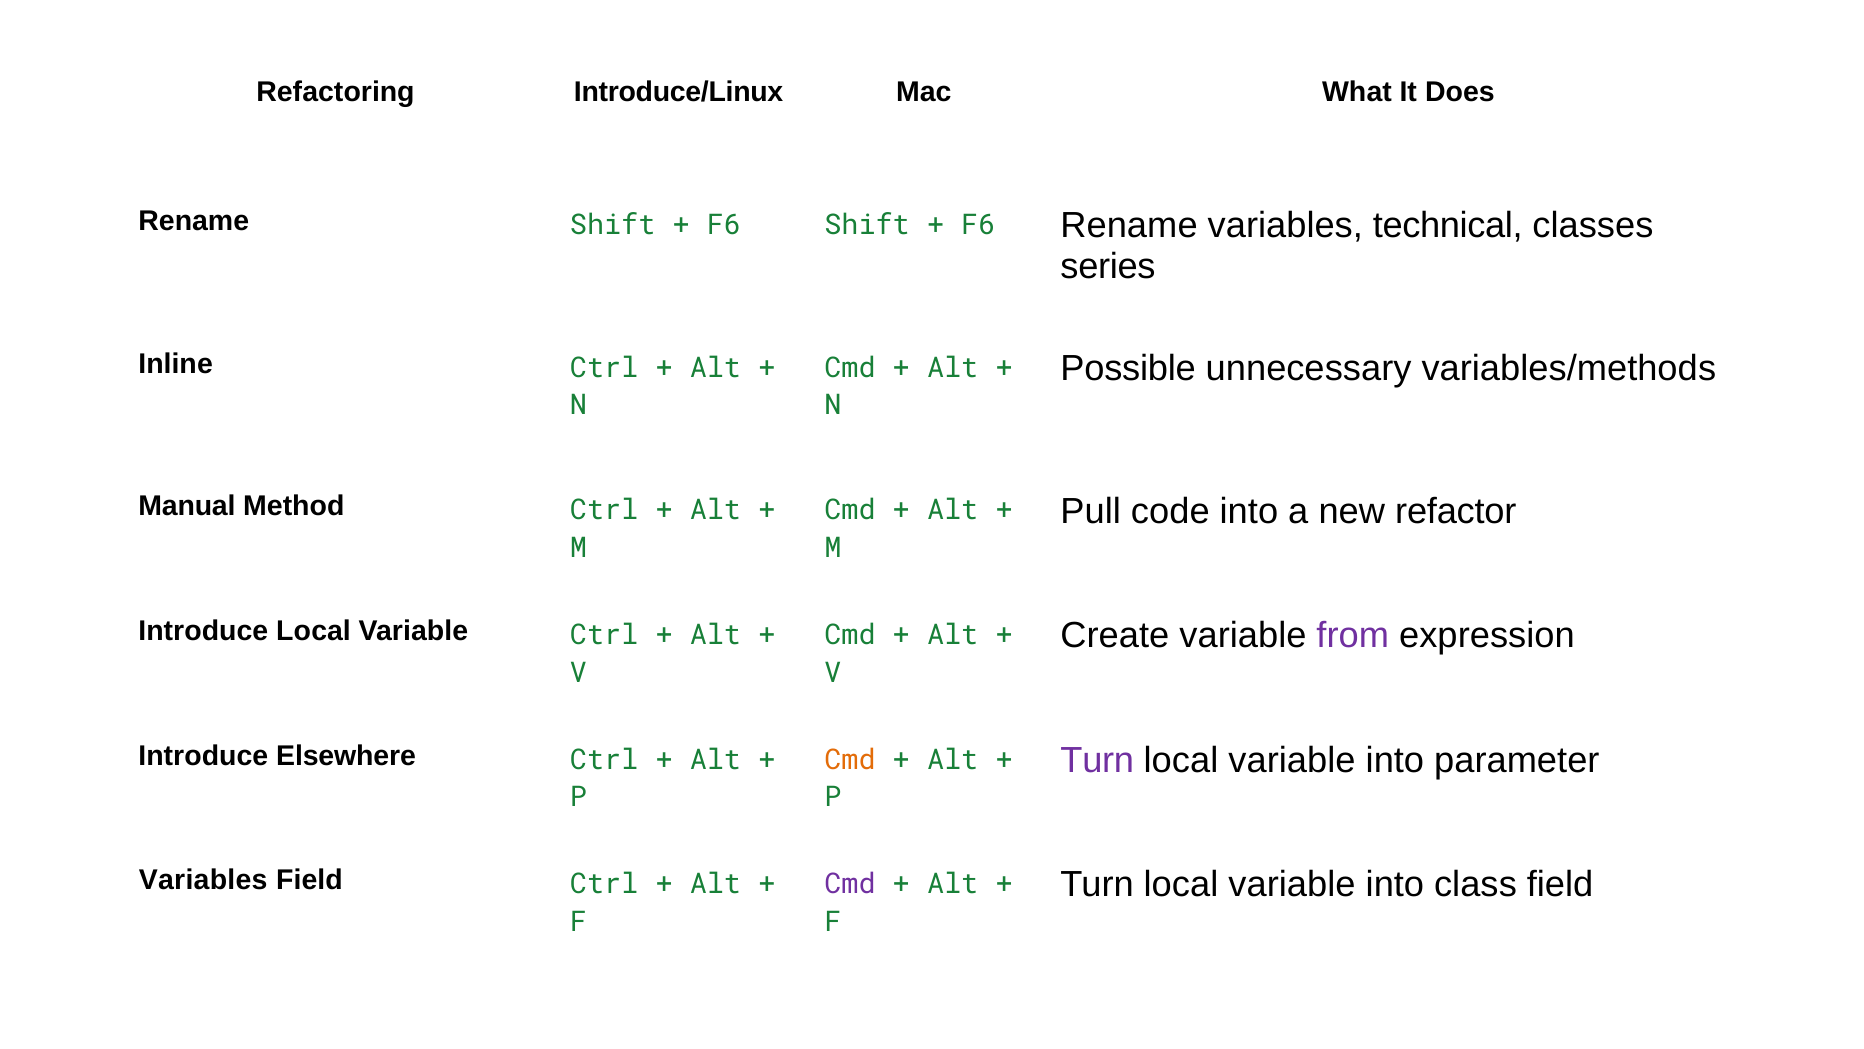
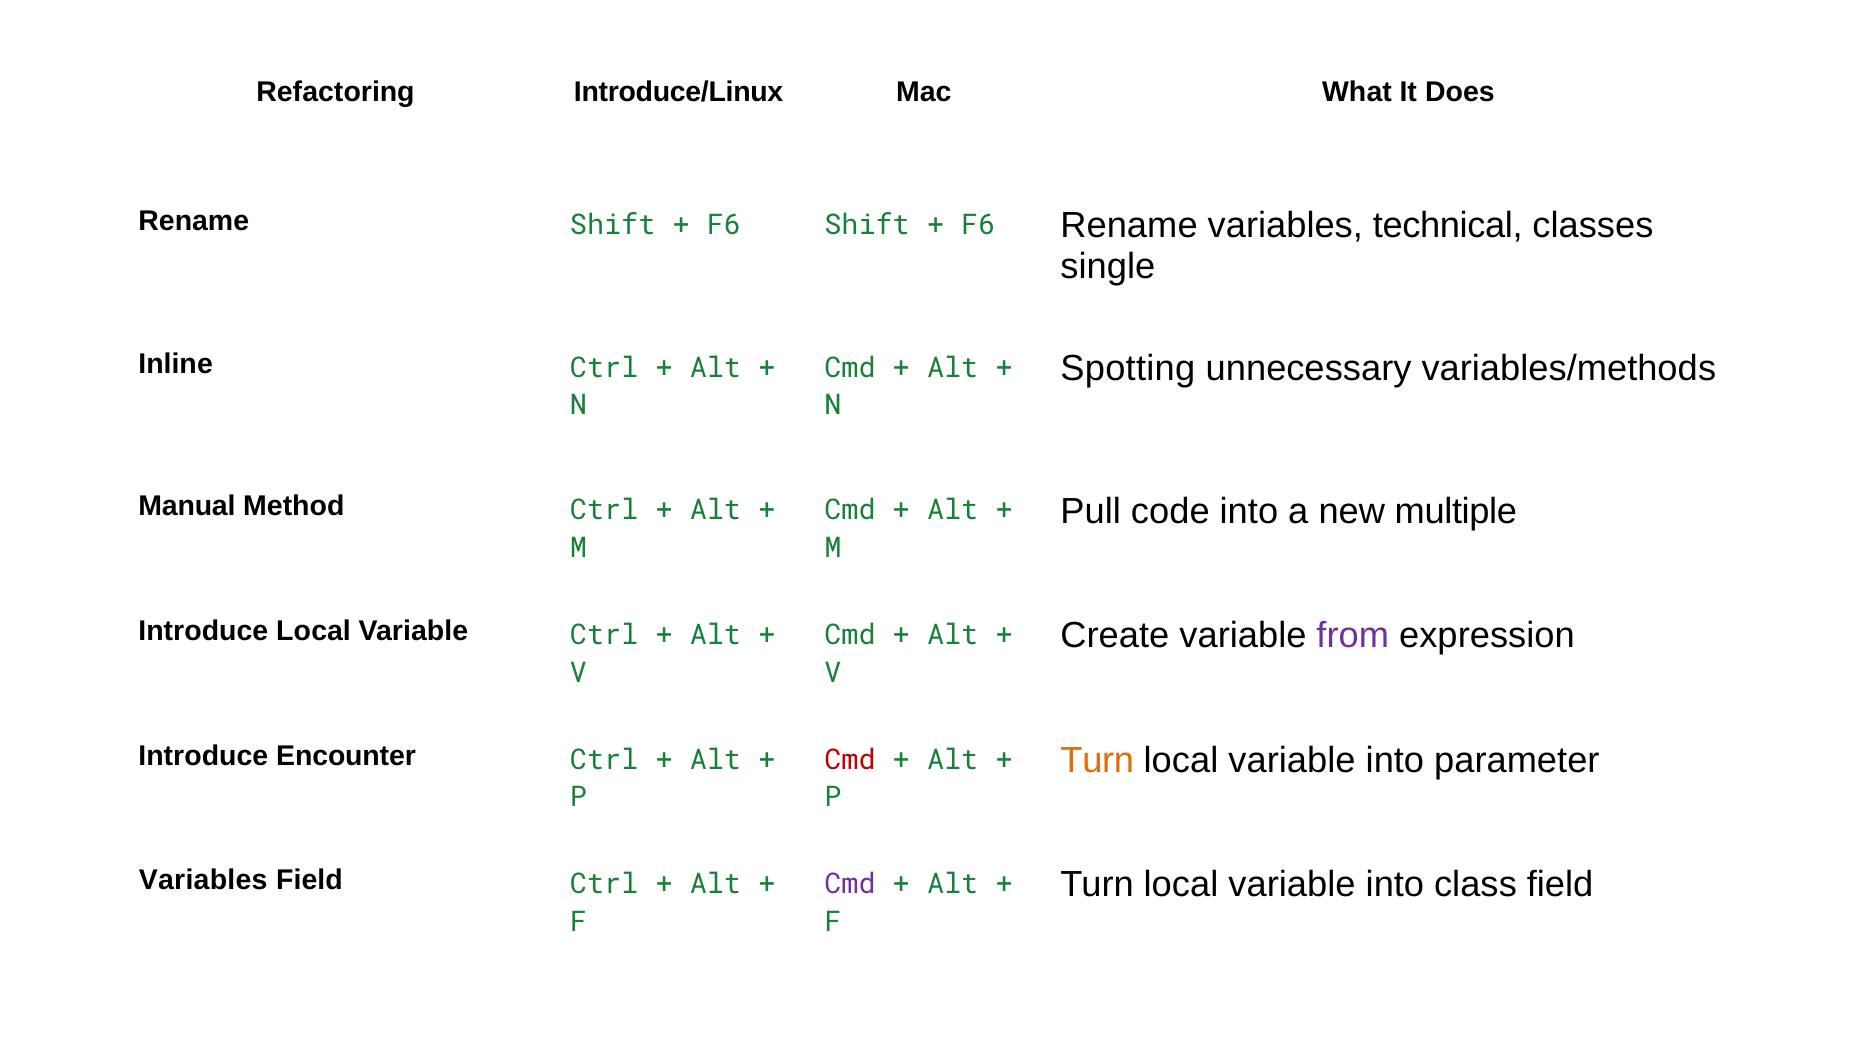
series: series -> single
Possible: Possible -> Spotting
refactor: refactor -> multiple
Elsewhere: Elsewhere -> Encounter
Turn at (1097, 760) colour: purple -> orange
Cmd at (850, 759) colour: orange -> red
